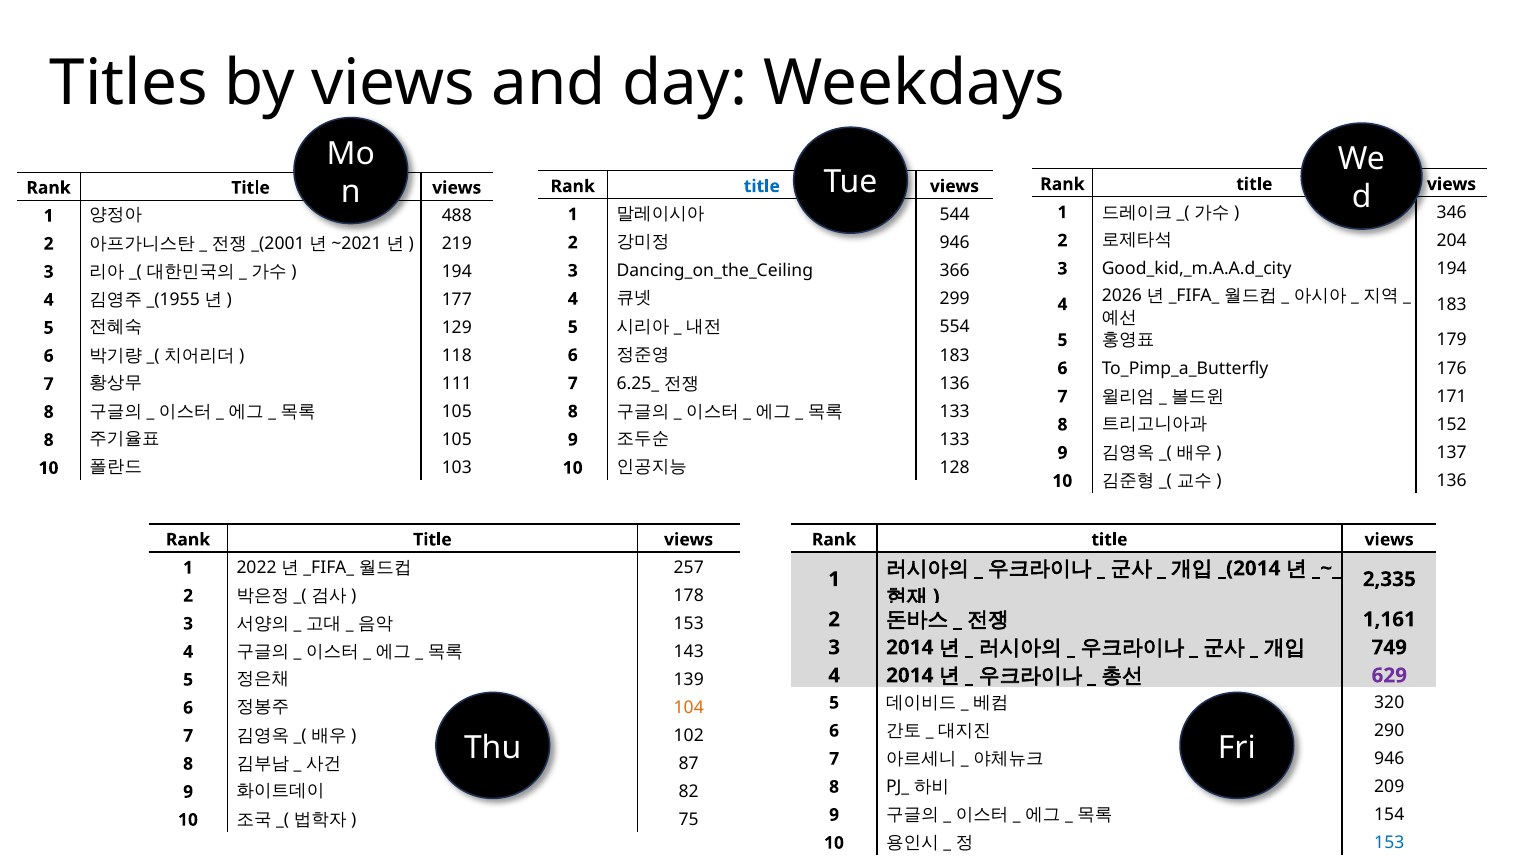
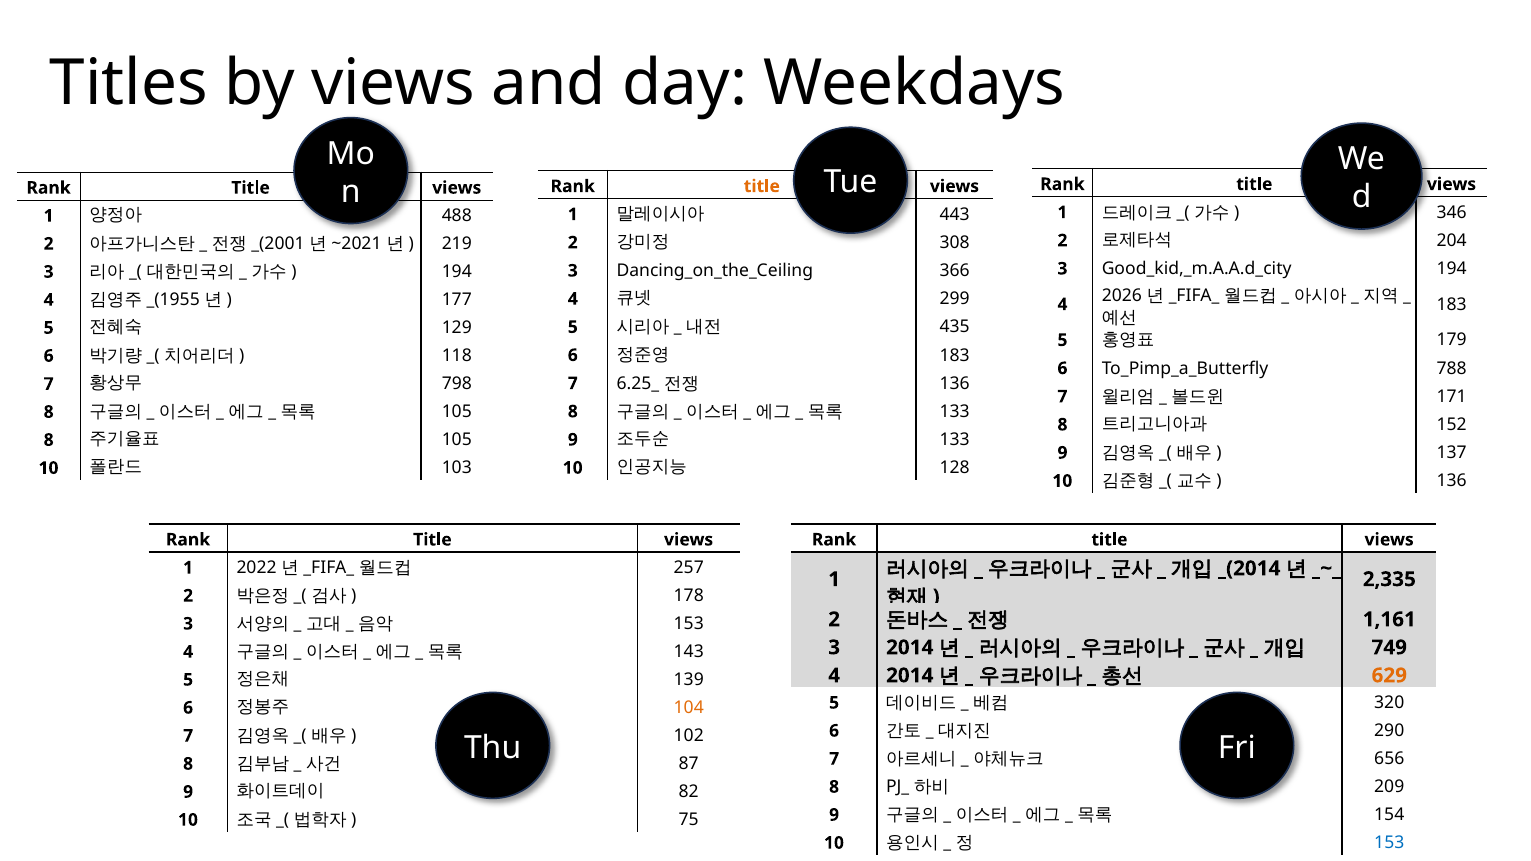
title at (762, 186) colour: blue -> orange
544: 544 -> 443
946 at (955, 243): 946 -> 308
554: 554 -> 435
176: 176 -> 788
111: 111 -> 798
629 colour: purple -> orange
946 at (1389, 759): 946 -> 656
